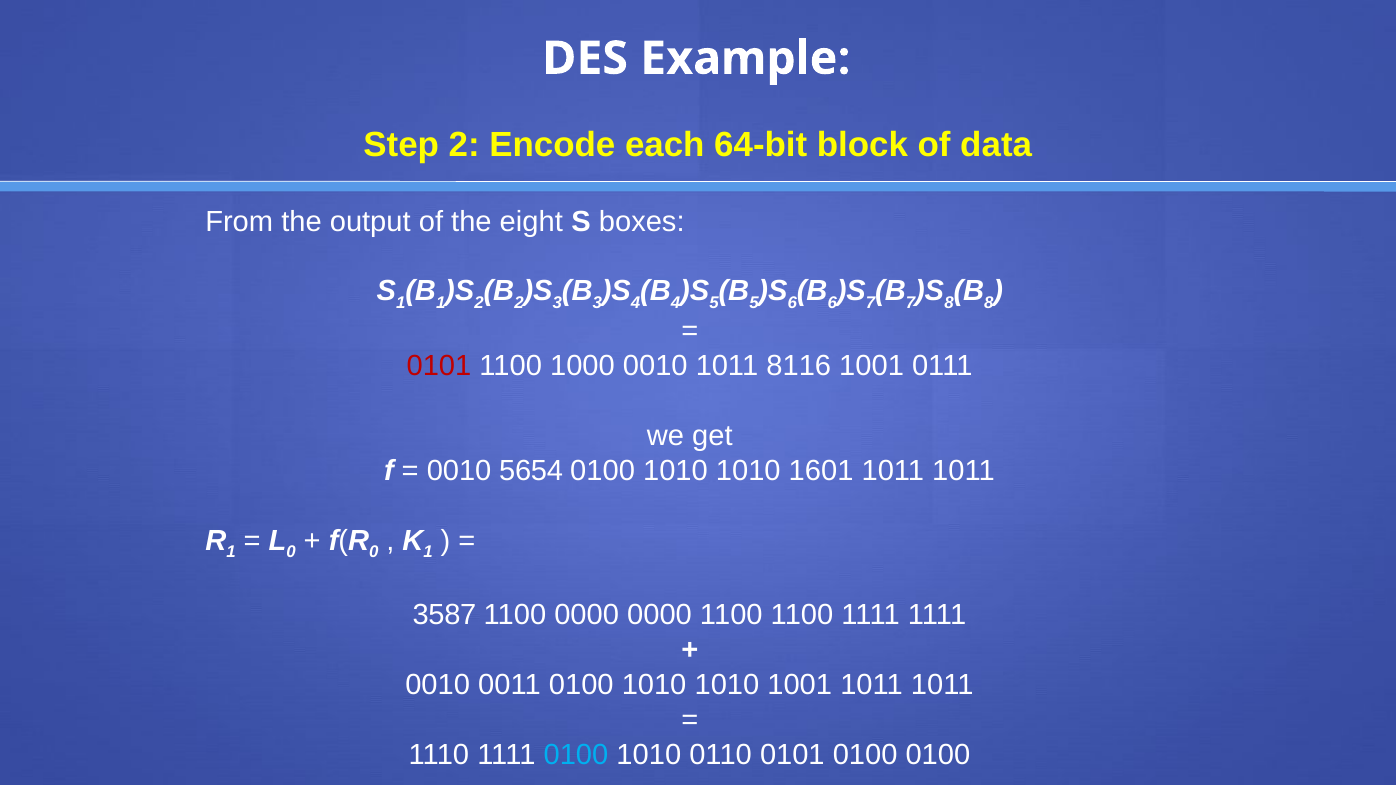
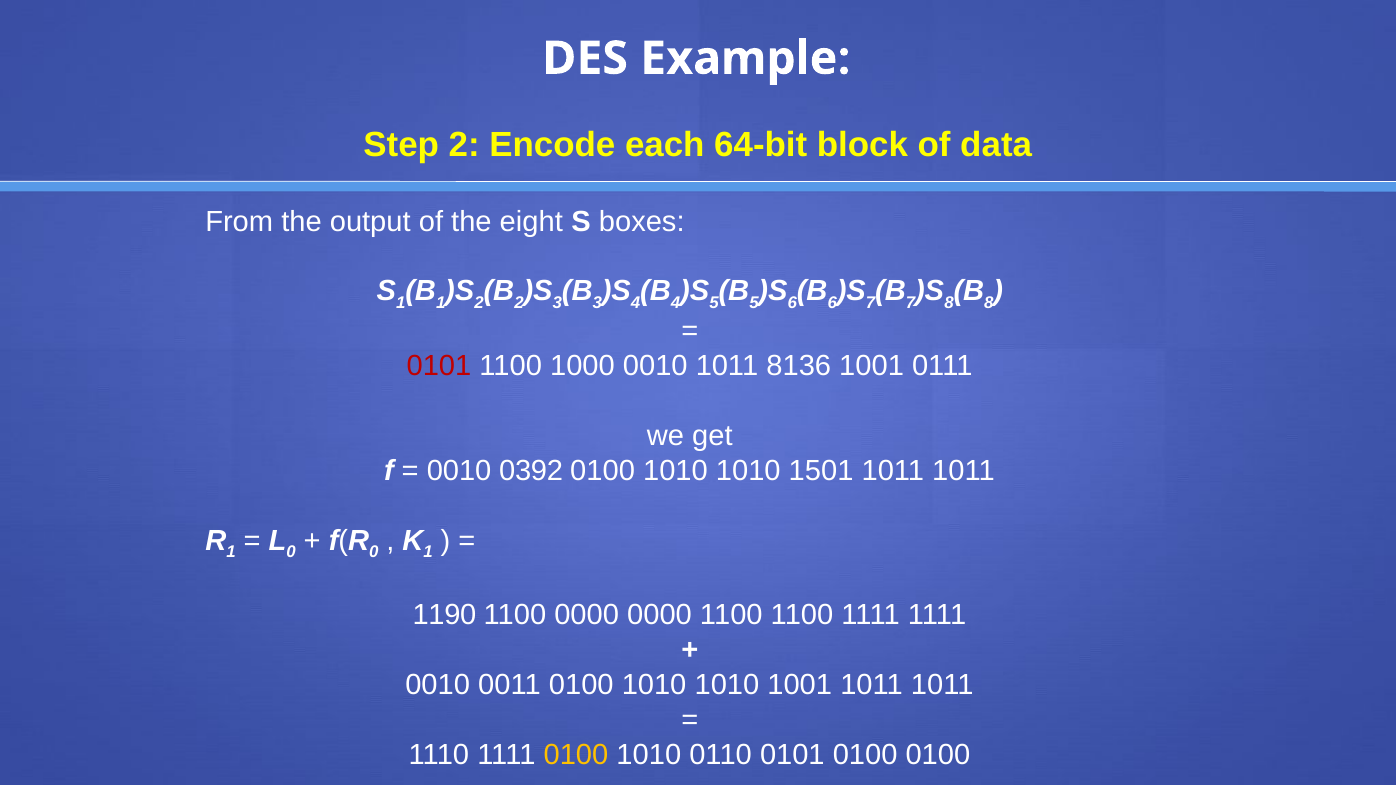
8116: 8116 -> 8136
5654: 5654 -> 0392
1601: 1601 -> 1501
3587: 3587 -> 1190
0100 at (576, 755) colour: light blue -> yellow
